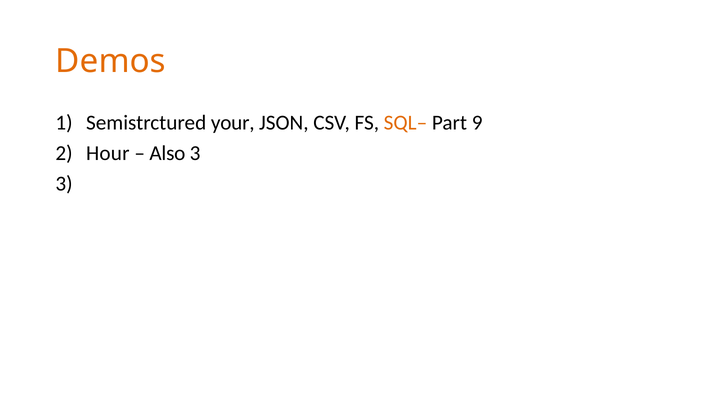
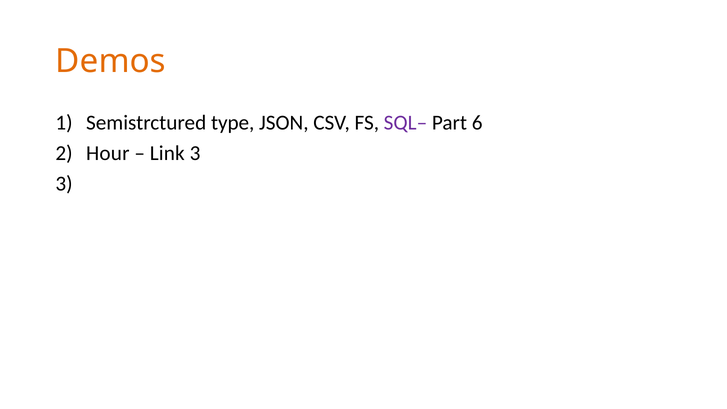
your: your -> type
SQL– colour: orange -> purple
9: 9 -> 6
Also: Also -> Link
